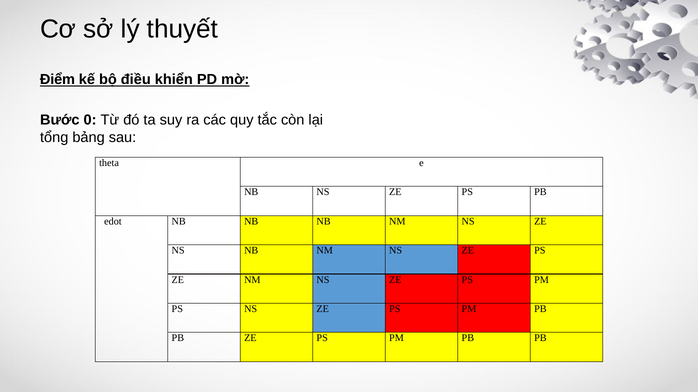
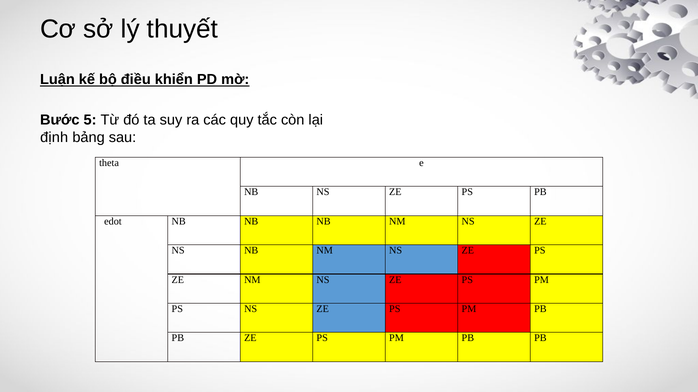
Điểm: Điểm -> Luận
0: 0 -> 5
tổng: tổng -> định
